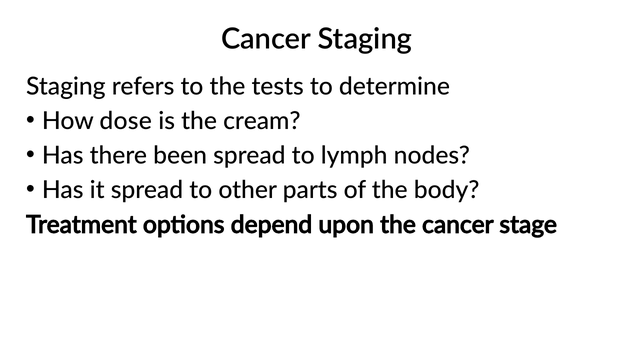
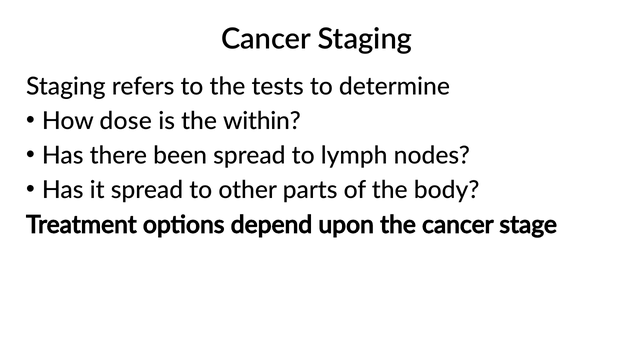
cream: cream -> within
